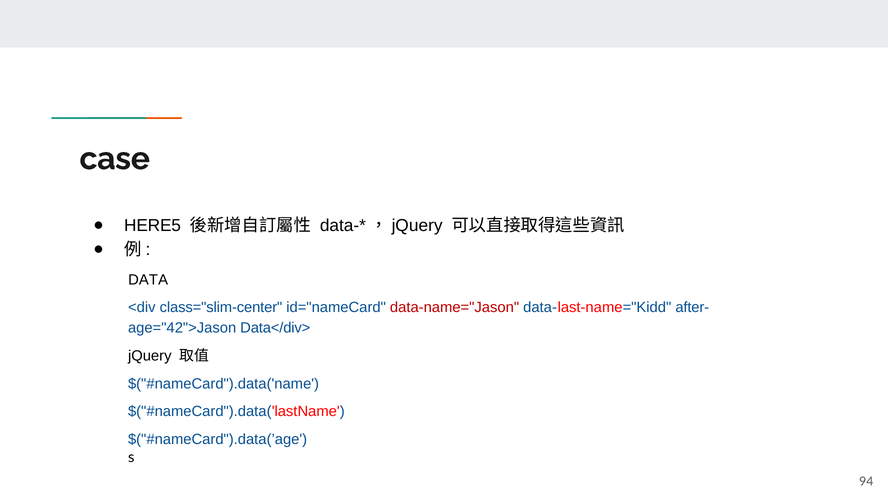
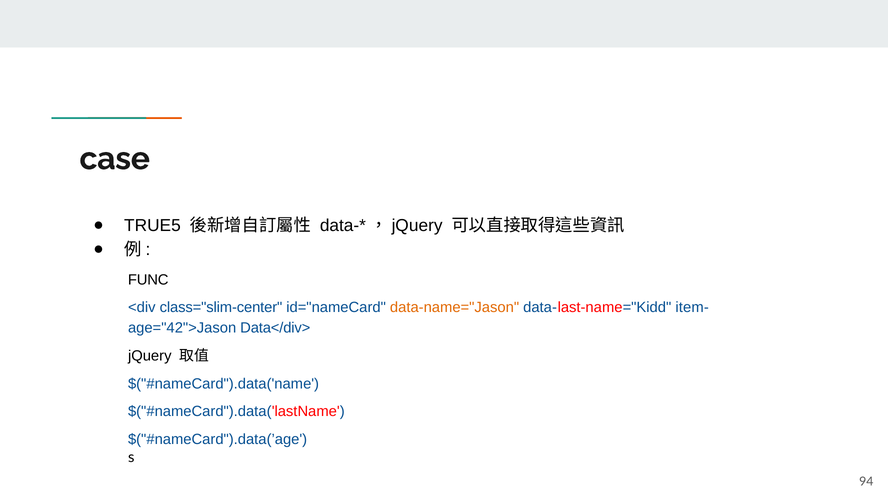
HERE5: HERE5 -> TRUE5
DATA: DATA -> FUNC
data-name="Jason colour: red -> orange
after-: after- -> item-
